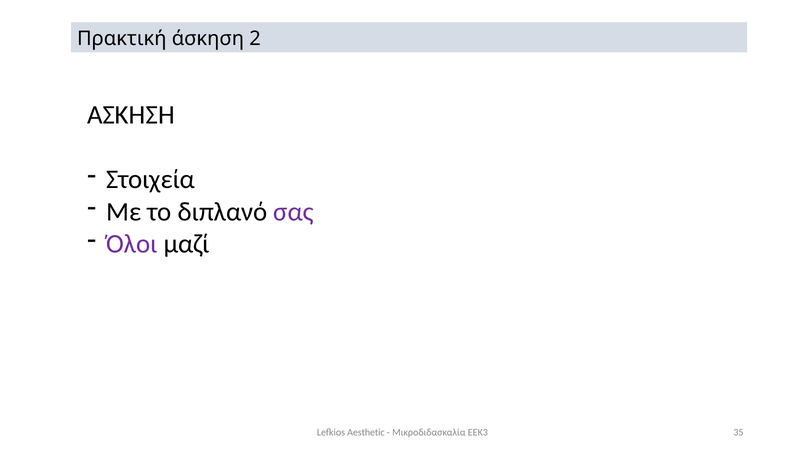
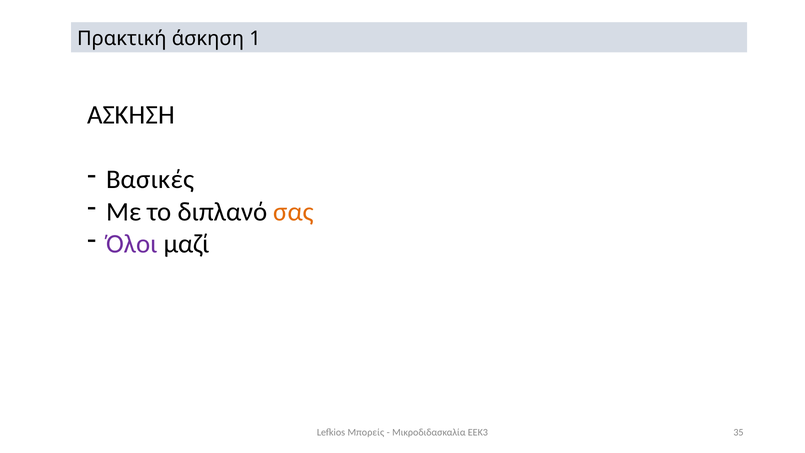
2: 2 -> 1
Στοιχεία: Στοιχεία -> Βασικές
σας colour: purple -> orange
Αesthetic: Αesthetic -> Μπορείς
